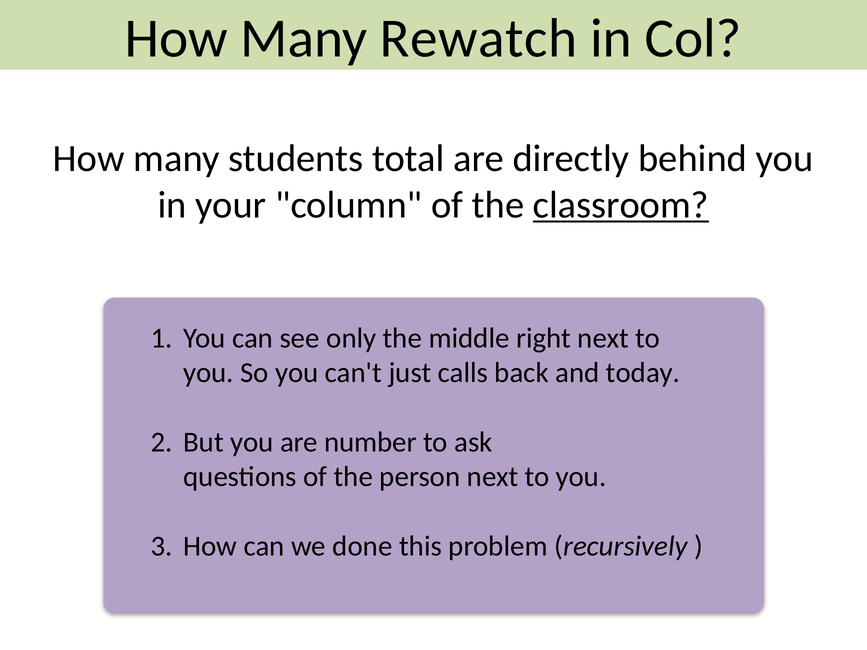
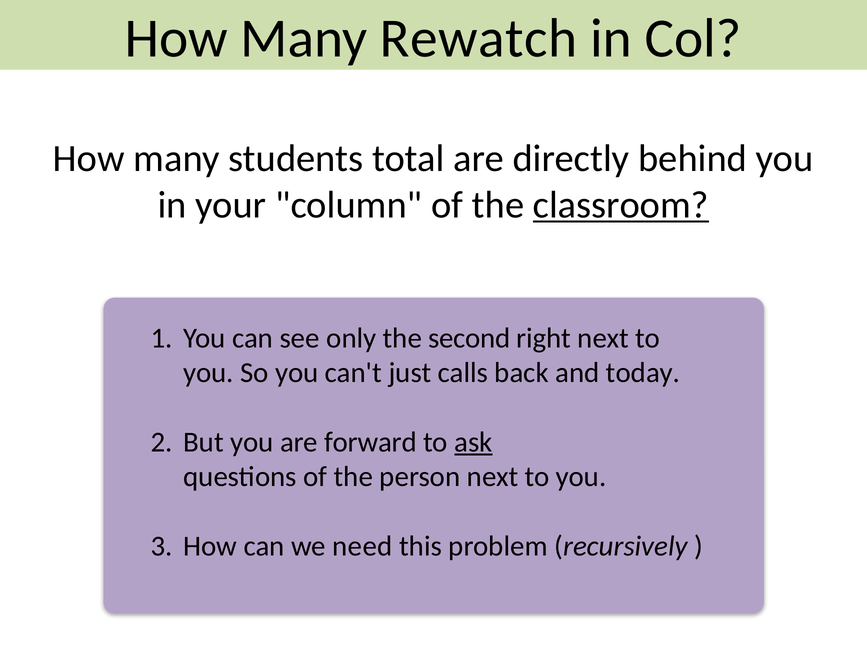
middle: middle -> second
number: number -> forward
ask underline: none -> present
done: done -> need
